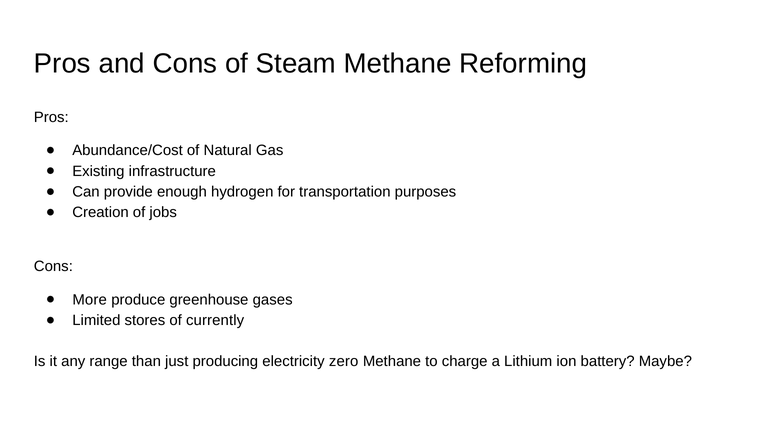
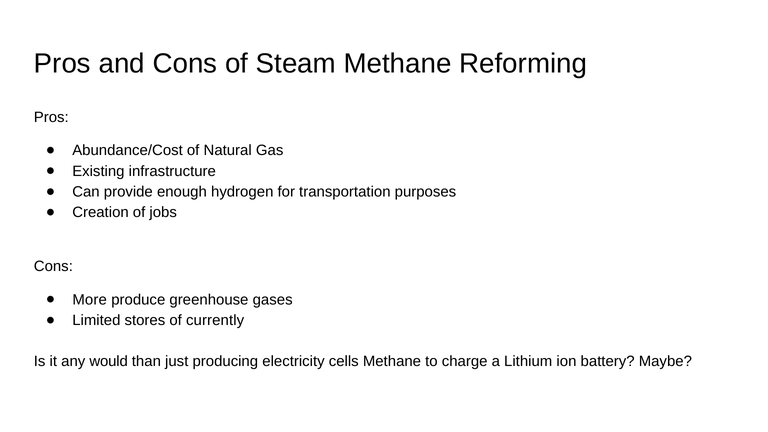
range: range -> would
zero: zero -> cells
